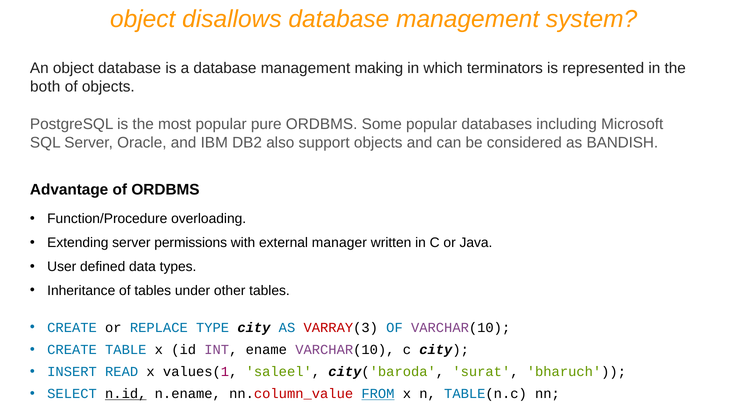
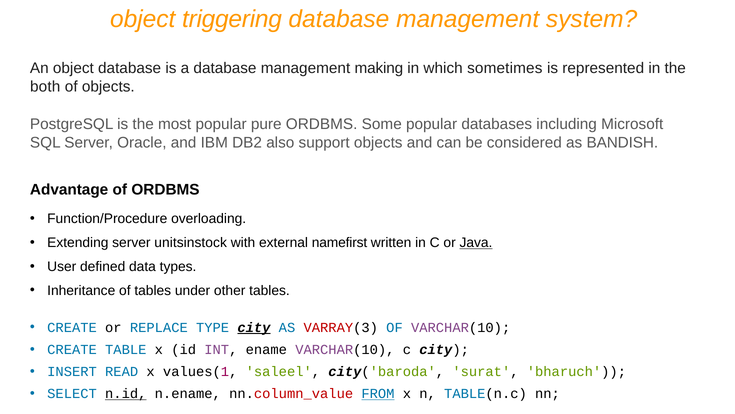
disallows: disallows -> triggering
terminators: terminators -> sometimes
permissions: permissions -> unitsinstock
manager: manager -> namefirst
Java underline: none -> present
city at (254, 327) underline: none -> present
